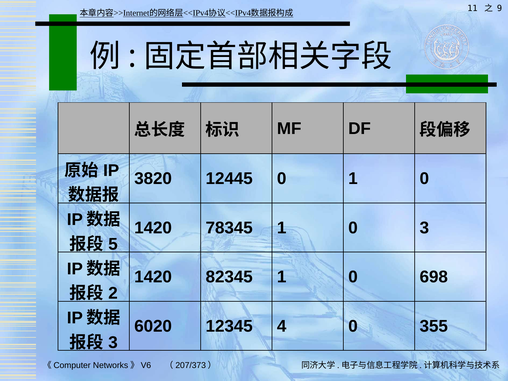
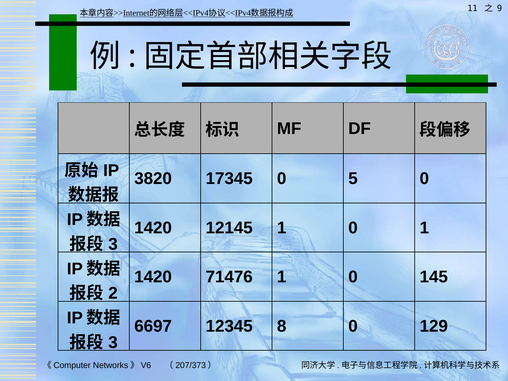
12445: 12445 -> 17345
0 1: 1 -> 5
78345: 78345 -> 12145
0 3: 3 -> 1
5 at (113, 244): 5 -> 3
82345: 82345 -> 71476
698: 698 -> 145
6020: 6020 -> 6697
4: 4 -> 8
355: 355 -> 129
